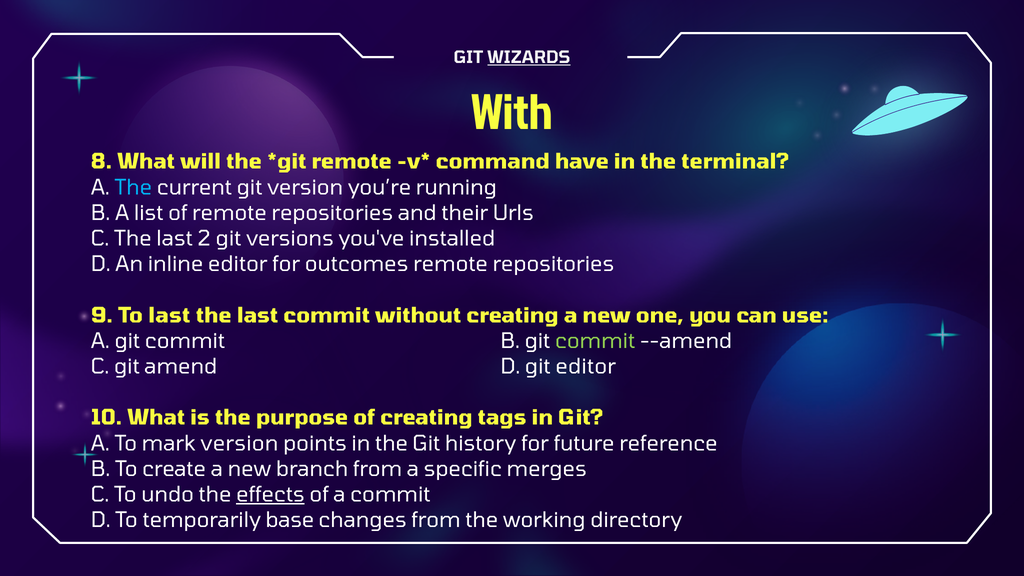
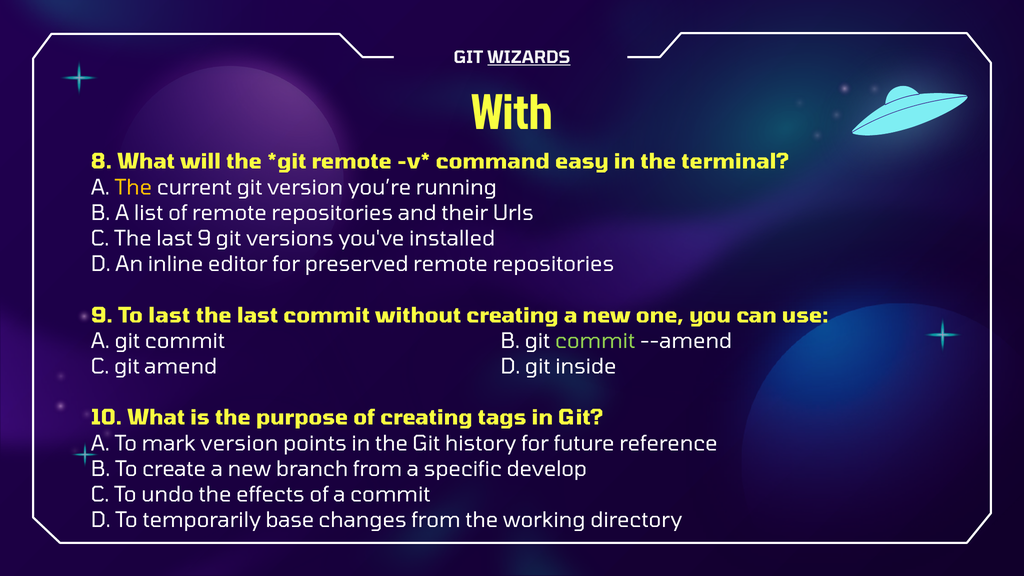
have: have -> easy
The at (133, 188) colour: light blue -> yellow
last 2: 2 -> 9
outcomes: outcomes -> preserved
git editor: editor -> inside
merges: merges -> develop
effects underline: present -> none
